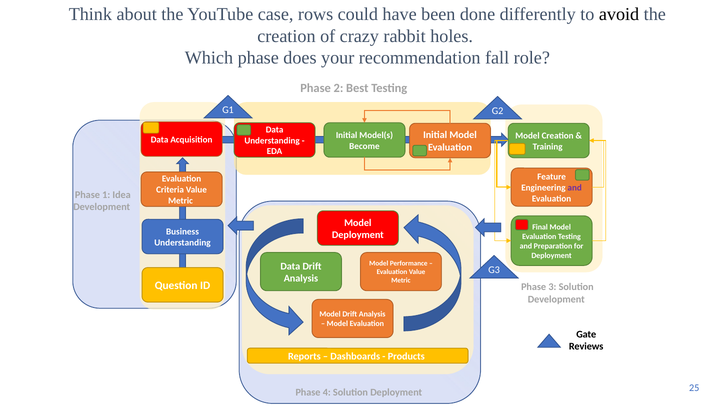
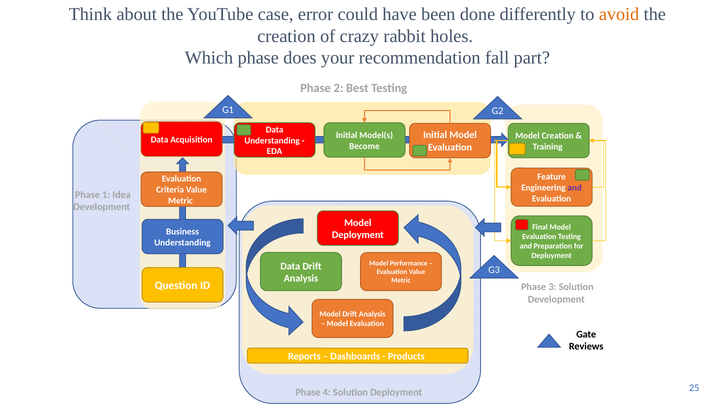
rows: rows -> error
avoid colour: black -> orange
role: role -> part
